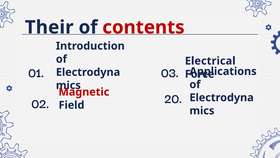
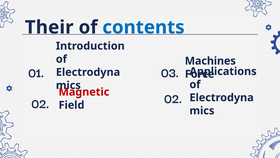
contents colour: red -> blue
Electrical: Electrical -> Machines
02 20: 20 -> 02
